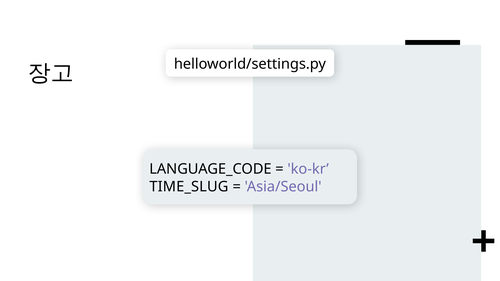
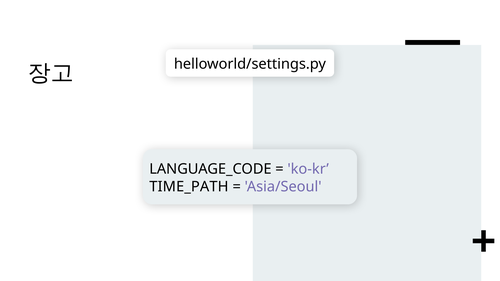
TIME_SLUG: TIME_SLUG -> TIME_PATH
